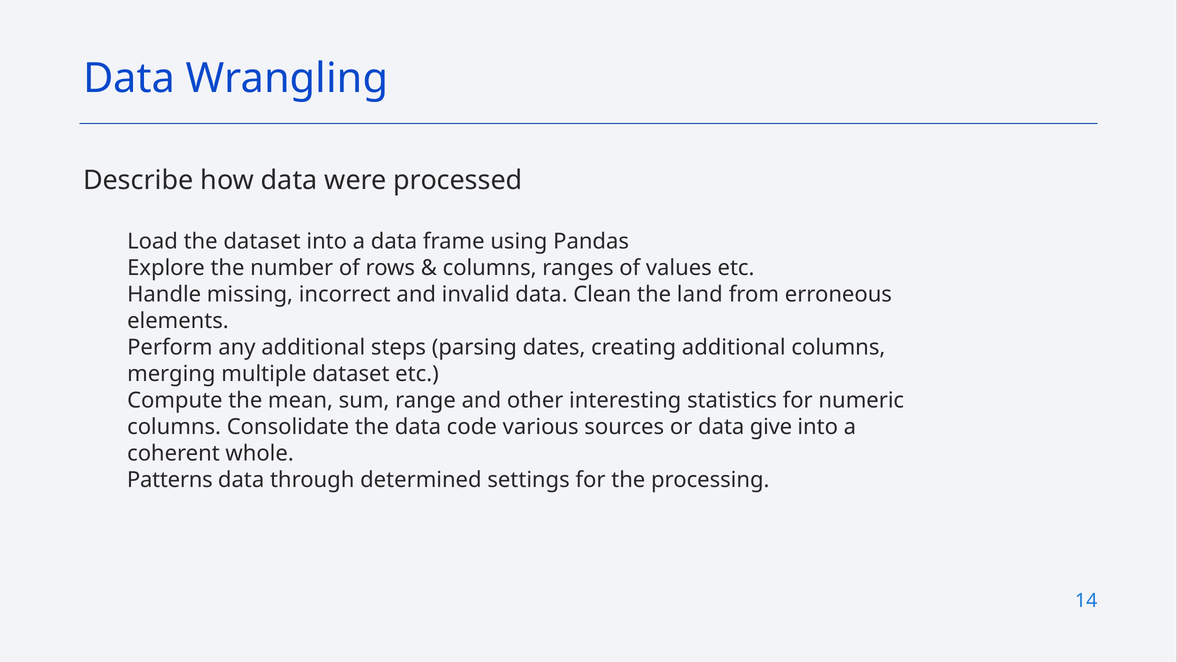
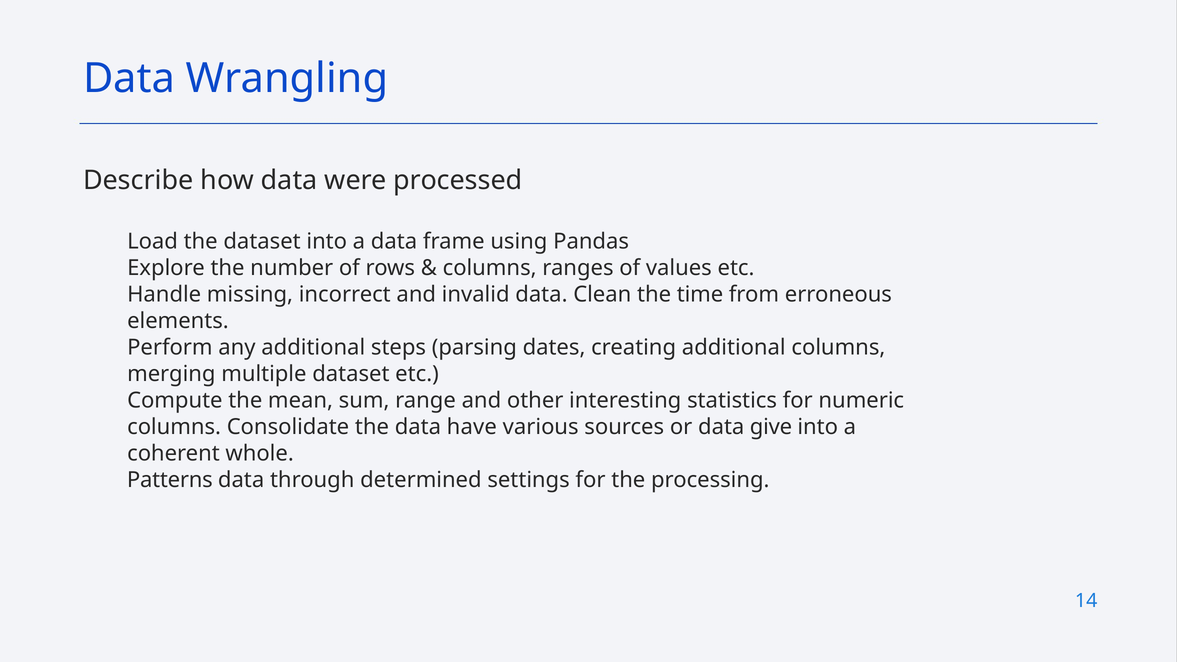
land: land -> time
code: code -> have
